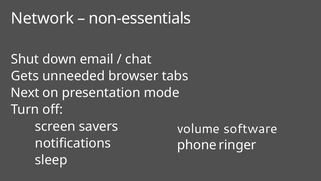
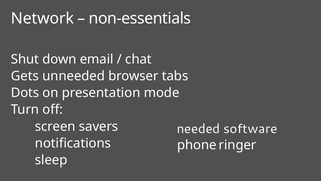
Next: Next -> Dots
volume: volume -> needed
